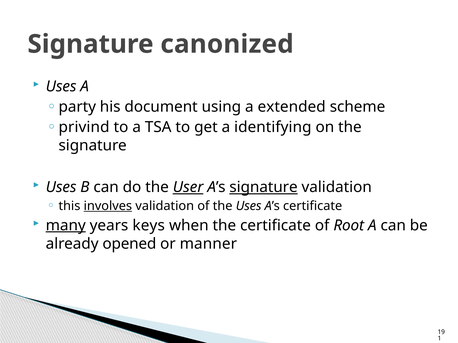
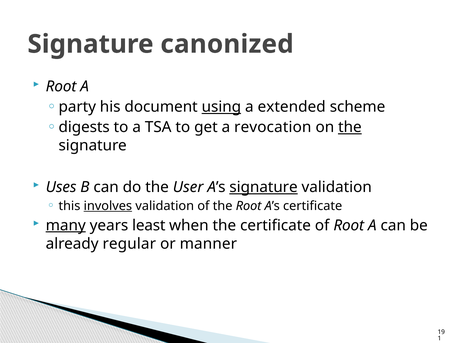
Uses at (61, 87): Uses -> Root
using underline: none -> present
privind: privind -> digests
identifying: identifying -> revocation
the at (350, 127) underline: none -> present
User underline: present -> none
the Uses: Uses -> Root
keys: keys -> least
opened: opened -> regular
